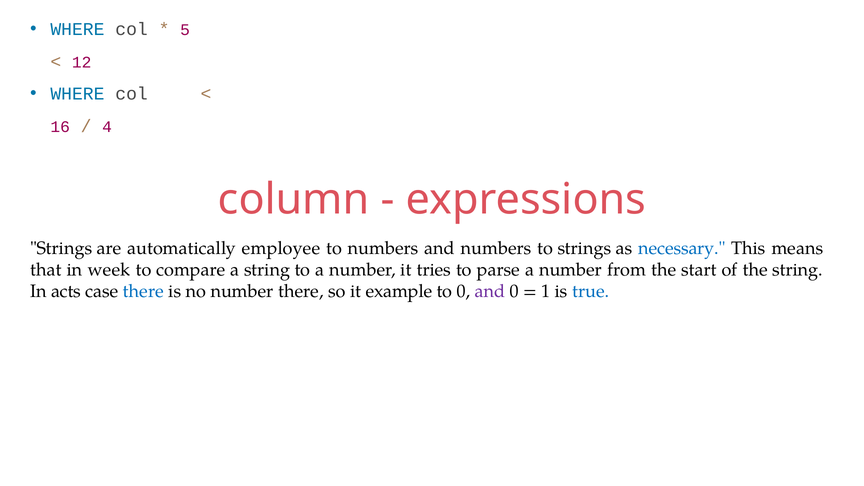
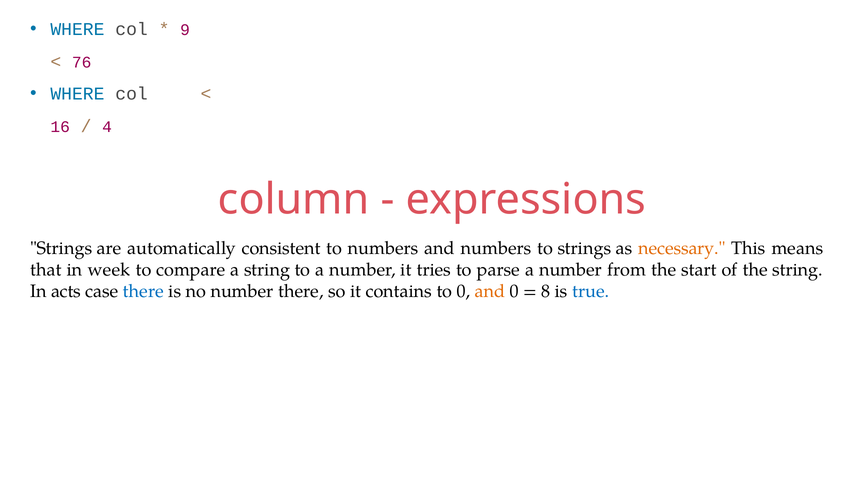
5: 5 -> 9
12: 12 -> 76
employee: employee -> consistent
necessary colour: blue -> orange
example: example -> contains
and at (490, 291) colour: purple -> orange
1: 1 -> 8
